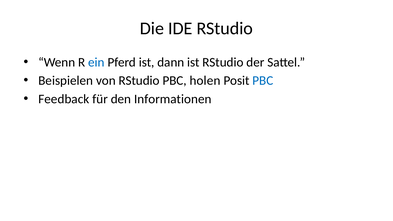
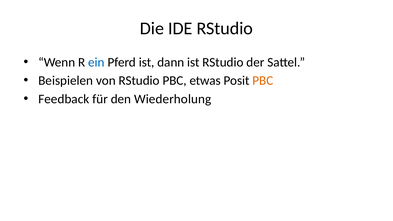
holen: holen -> etwas
PBC at (263, 81) colour: blue -> orange
Informationen: Informationen -> Wiederholung
